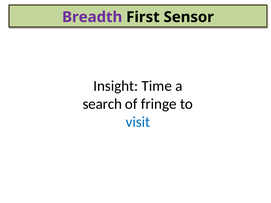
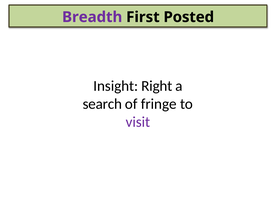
Sensor: Sensor -> Posted
Time: Time -> Right
visit colour: blue -> purple
